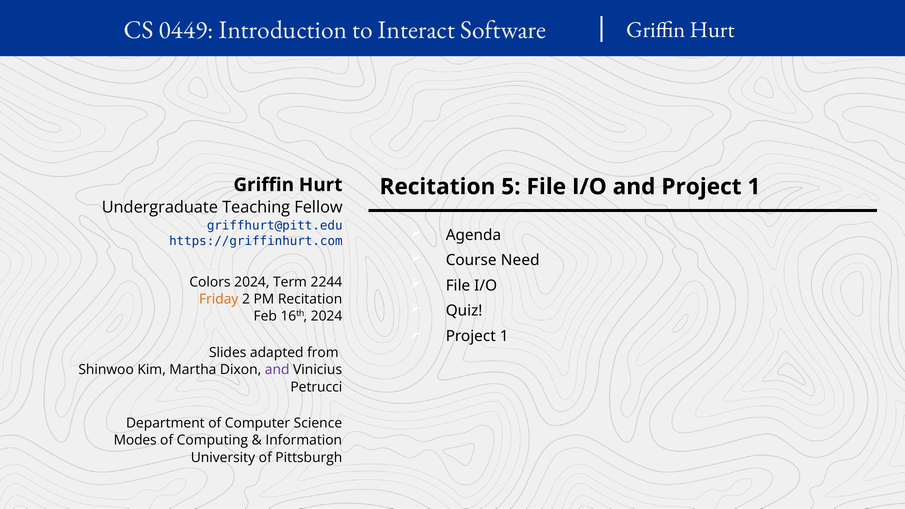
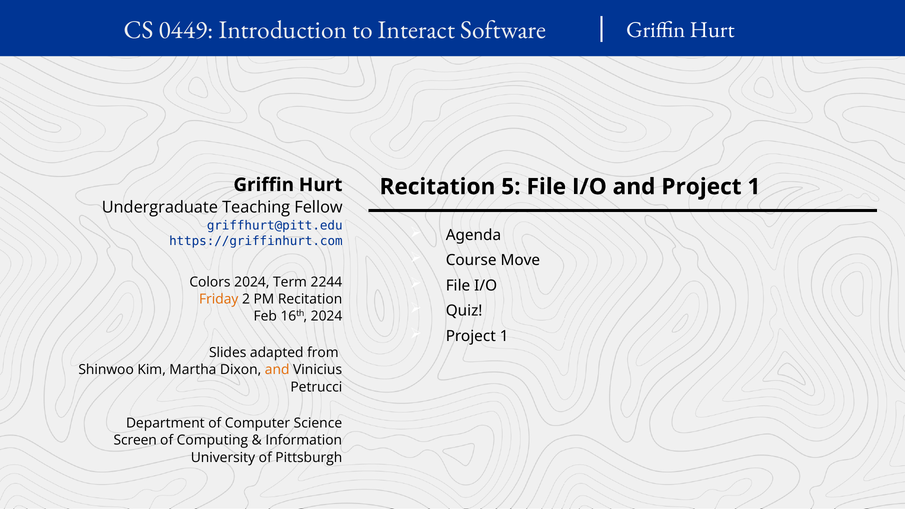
Need: Need -> Move
and at (277, 370) colour: purple -> orange
Modes: Modes -> Screen
